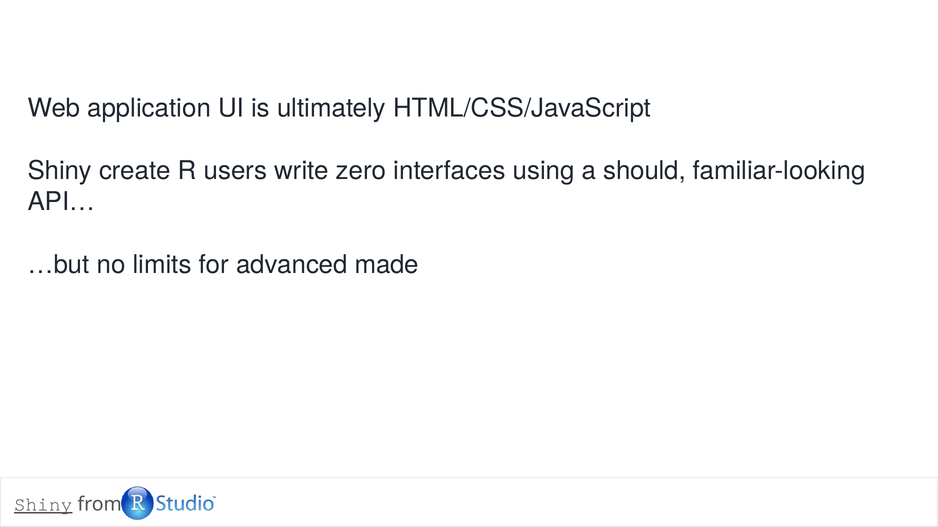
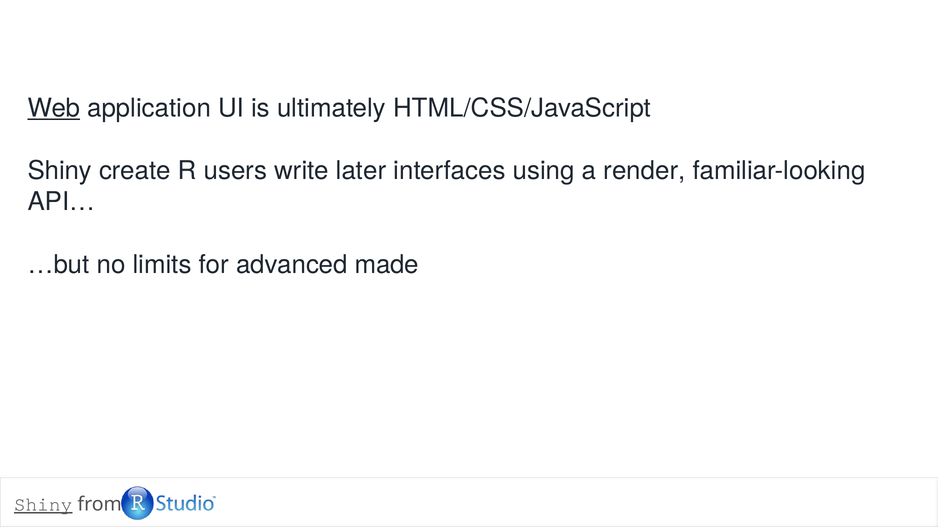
Web underline: none -> present
zero: zero -> later
should: should -> render
